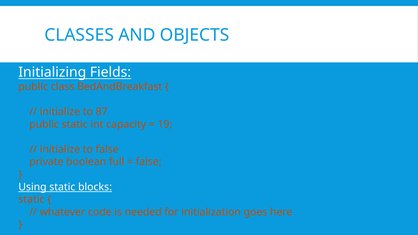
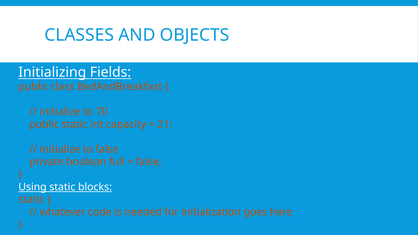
87: 87 -> 70
19: 19 -> 21
